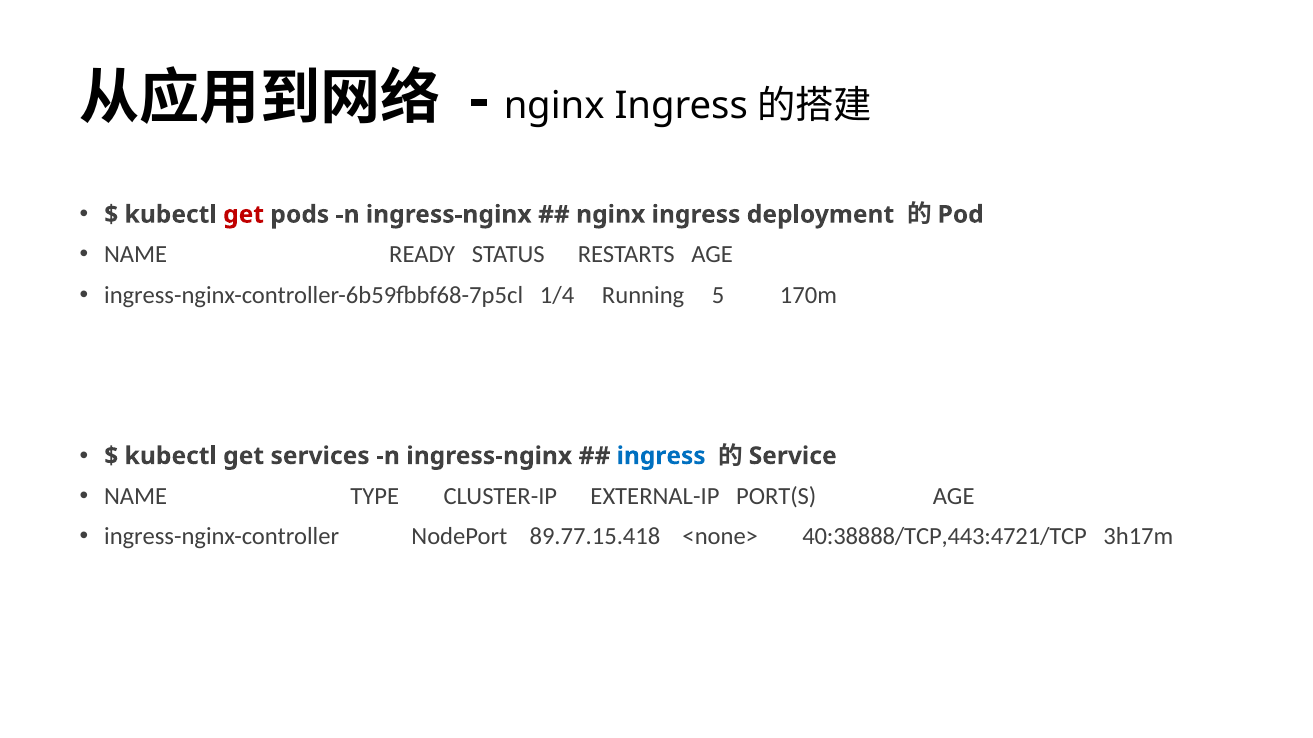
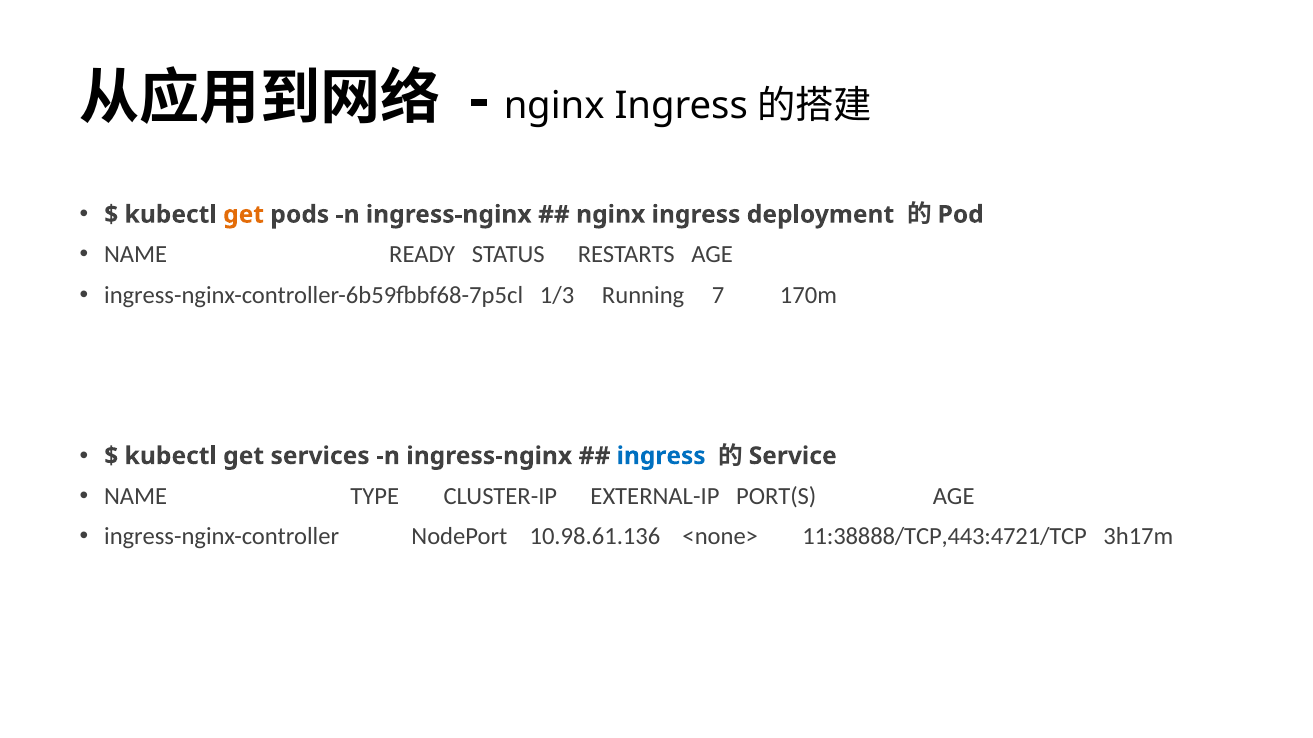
get at (244, 215) colour: red -> orange
1/4: 1/4 -> 1/3
5: 5 -> 7
89.77.15.418: 89.77.15.418 -> 10.98.61.136
40:38888/TCP,443:4721/TCP: 40:38888/TCP,443:4721/TCP -> 11:38888/TCP,443:4721/TCP
